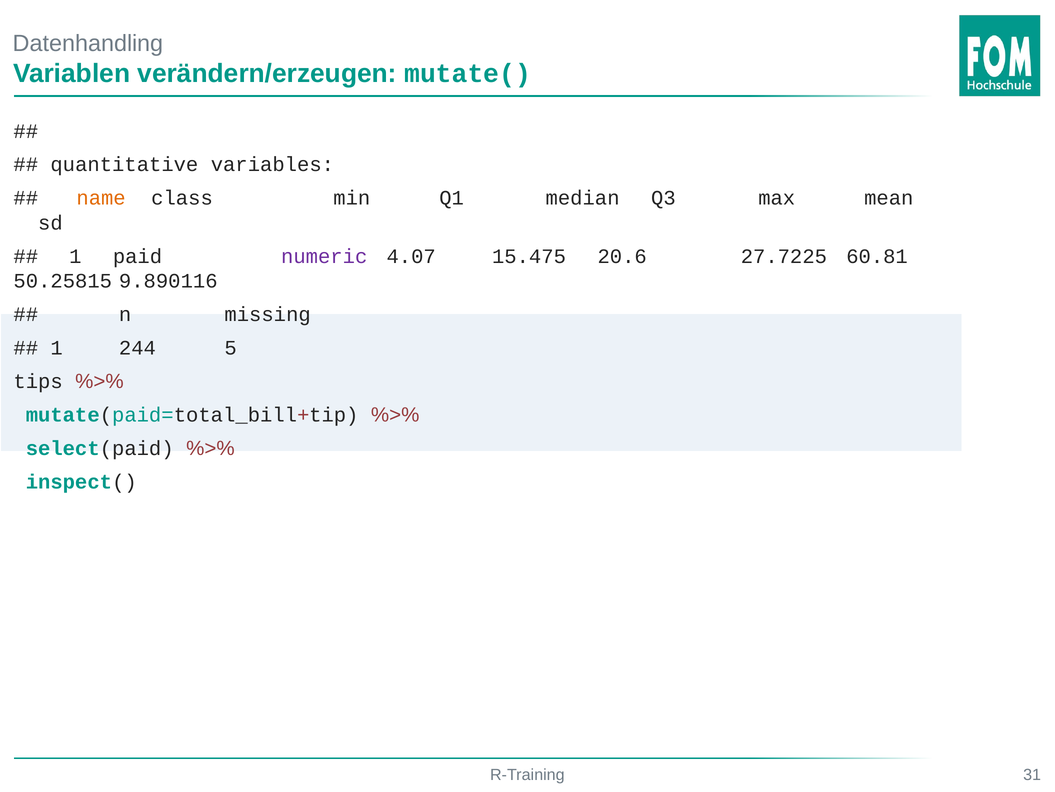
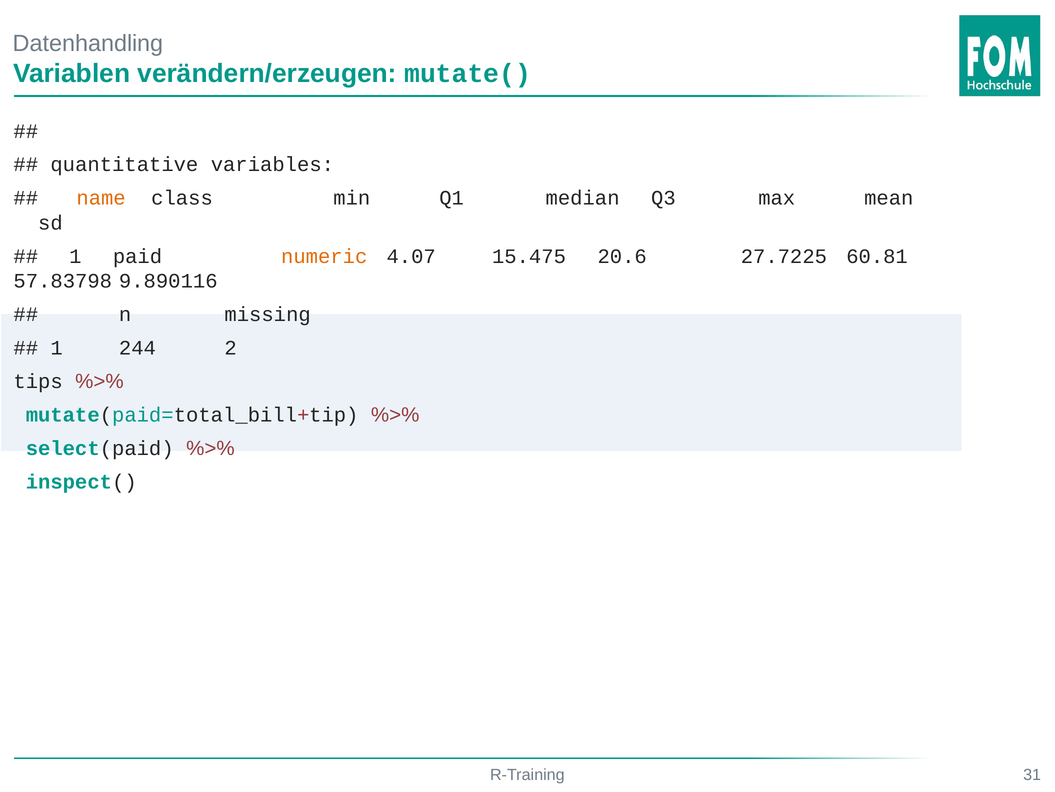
numeric colour: purple -> orange
50.25815: 50.25815 -> 57.83798
5: 5 -> 2
